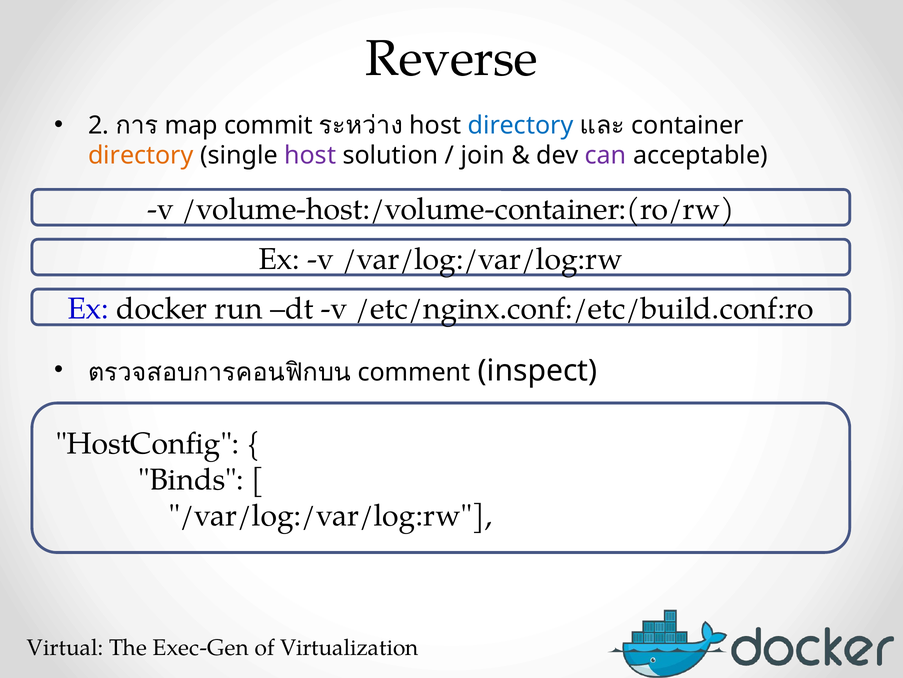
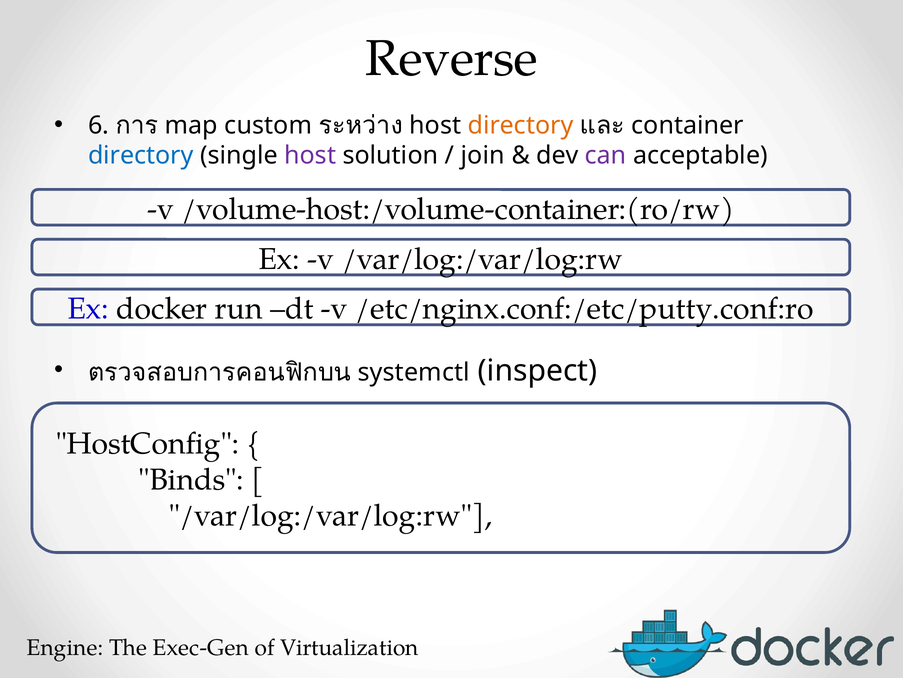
2: 2 -> 6
commit: commit -> custom
directory at (521, 125) colour: blue -> orange
directory at (141, 155) colour: orange -> blue
/etc/nginx.conf:/etc/build.conf:ro: /etc/nginx.conf:/etc/build.conf:ro -> /etc/nginx.conf:/etc/putty.conf:ro
comment: comment -> systemctl
Virtual: Virtual -> Engine
